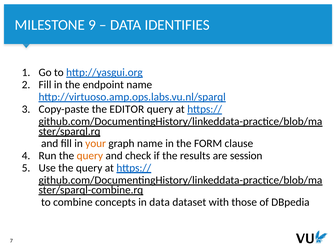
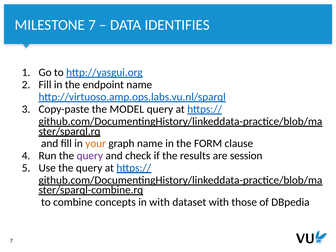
MILESTONE 9: 9 -> 7
EDITOR: EDITOR -> MODEL
query at (90, 156) colour: orange -> purple
in data: data -> with
